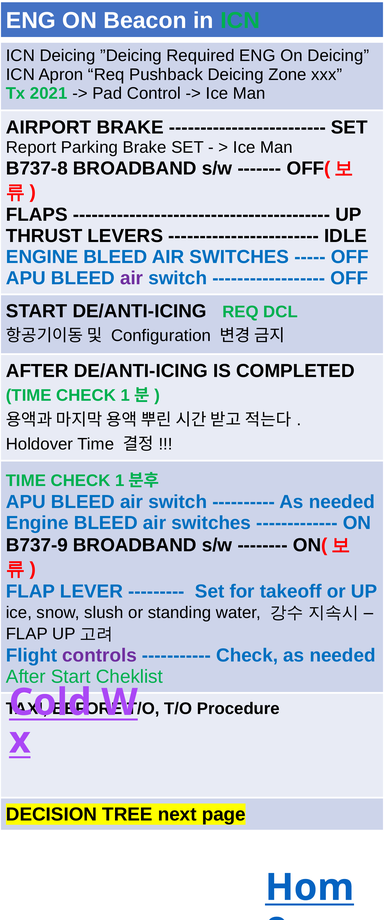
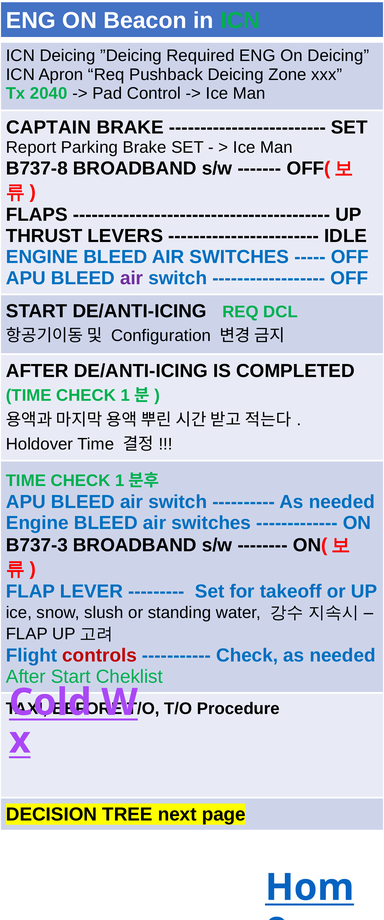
2021: 2021 -> 2040
AIRPORT: AIRPORT -> CAPTAIN
B737-9: B737-9 -> B737-3
controls colour: purple -> red
